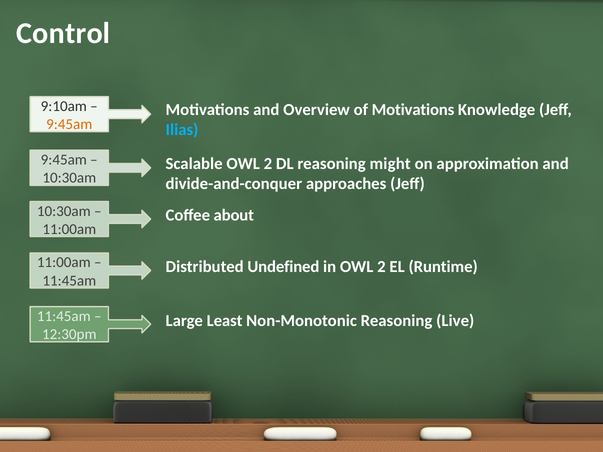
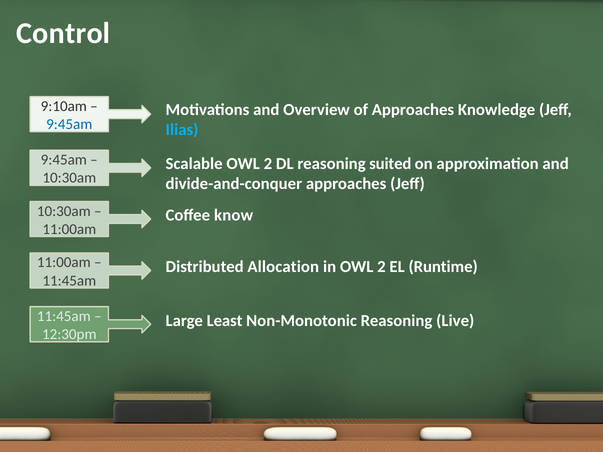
of Motivations: Motivations -> Approaches
9:45am at (69, 124) colour: orange -> blue
might: might -> suited
about: about -> know
Undefined: Undefined -> Allocation
